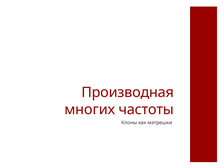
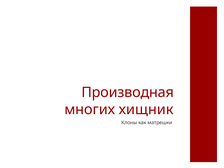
частоты: частоты -> хищник
